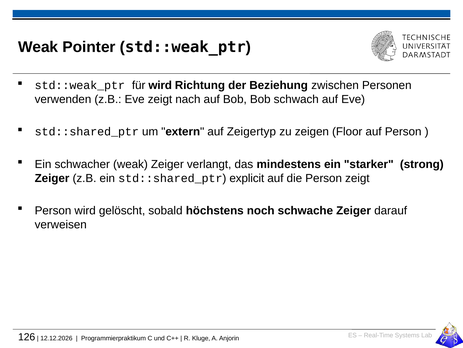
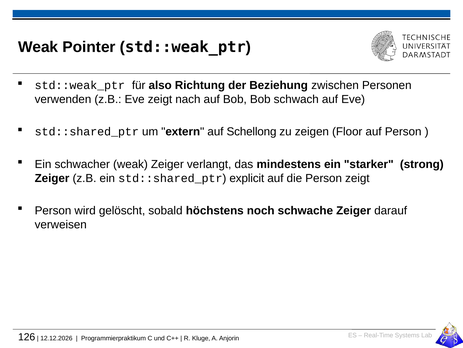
für wird: wird -> also
Zeigertyp: Zeigertyp -> Schellong
